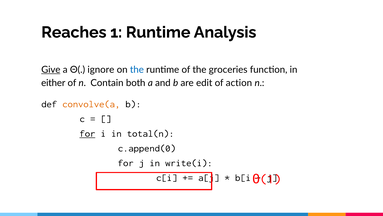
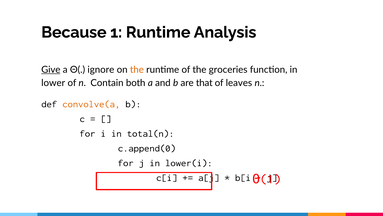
Reaches: Reaches -> Because
the at (137, 70) colour: blue -> orange
either: either -> lower
edit: edit -> that
action: action -> leaves
for at (87, 133) underline: present -> none
write(i: write(i -> lower(i
